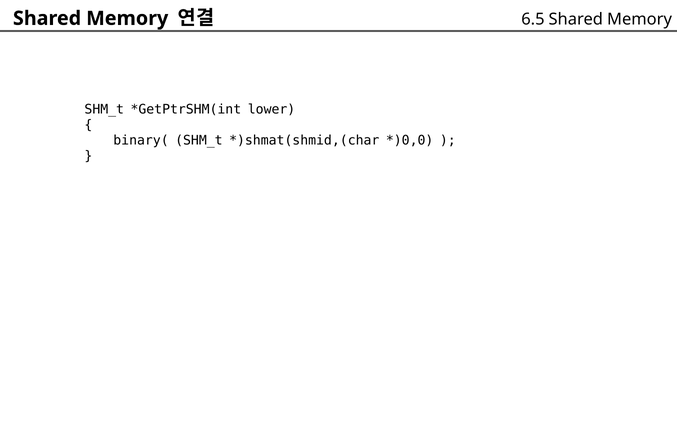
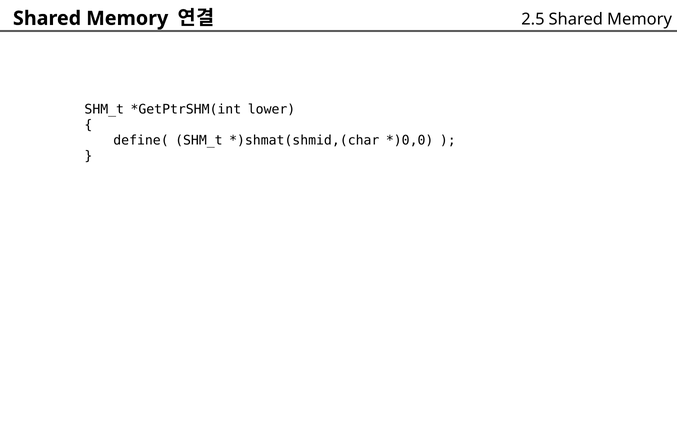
6.5: 6.5 -> 2.5
binary(: binary( -> define(
